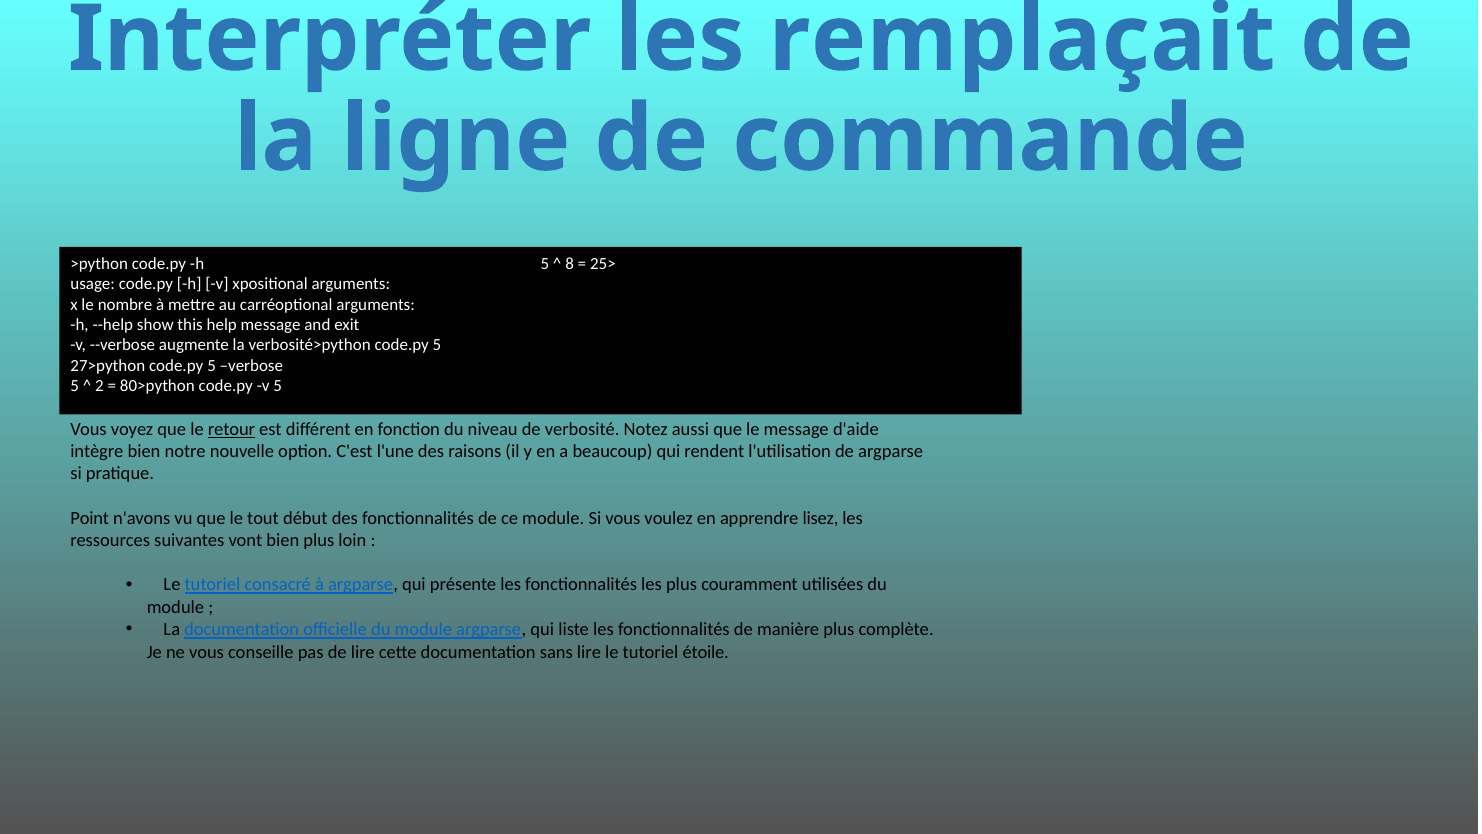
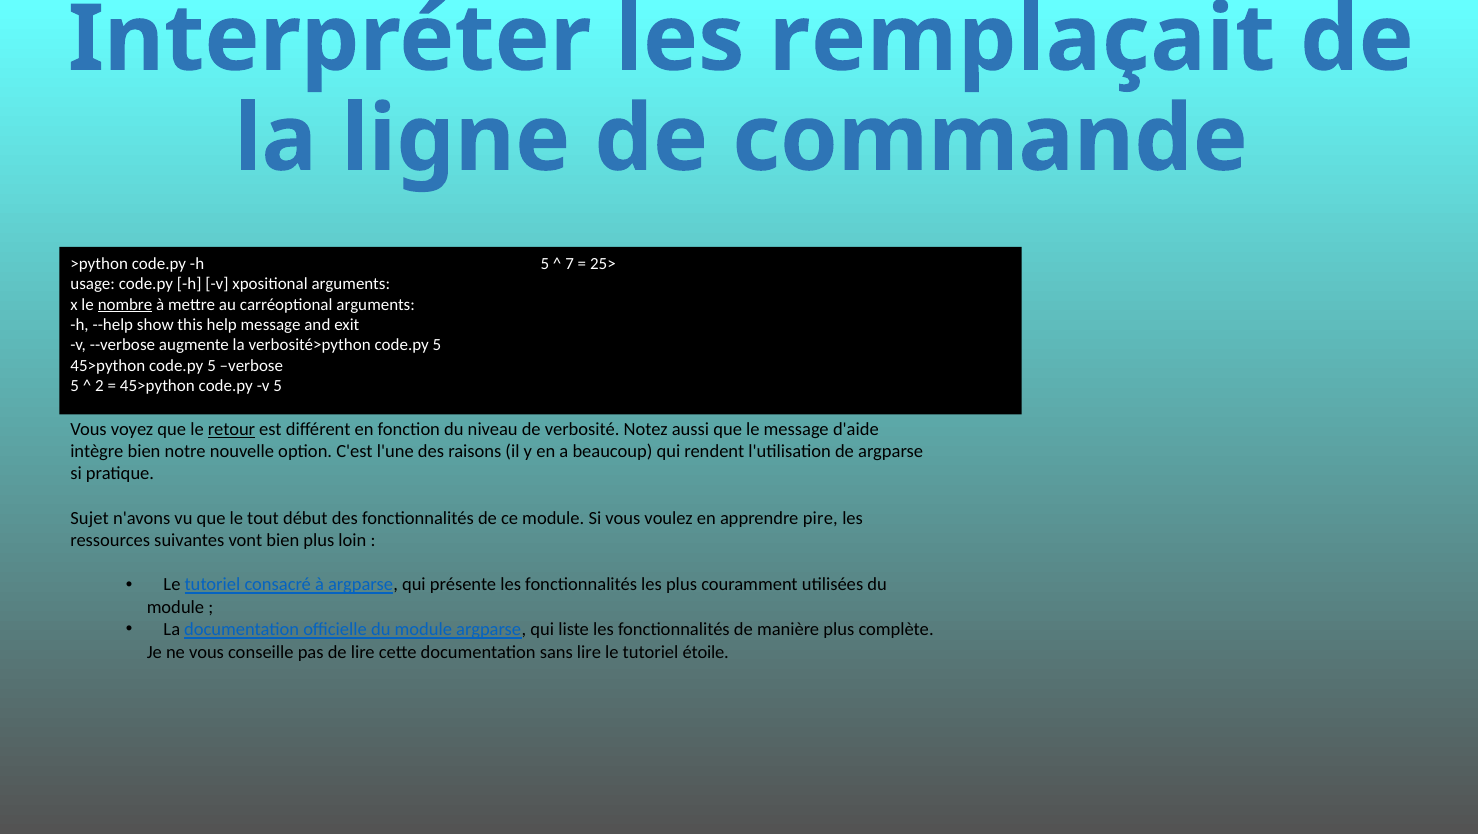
8: 8 -> 7
nombre underline: none -> present
27>python at (108, 366): 27>python -> 45>python
80>python at (157, 386): 80>python -> 45>python
Point: Point -> Sujet
lisez: lisez -> pire
